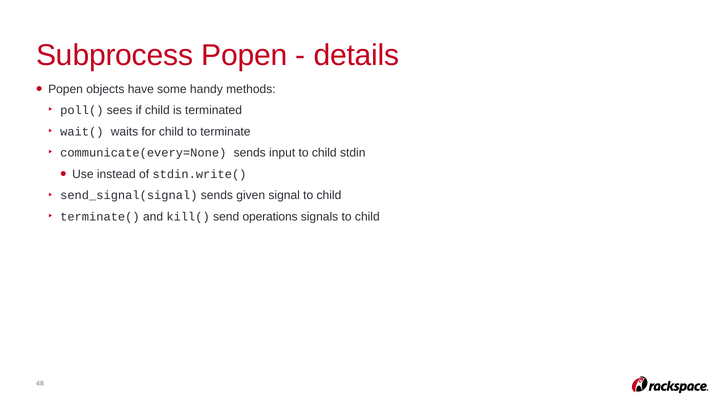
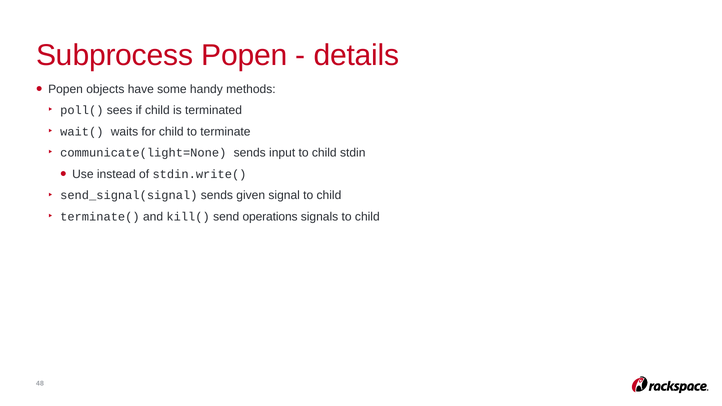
communicate(every=None: communicate(every=None -> communicate(light=None
